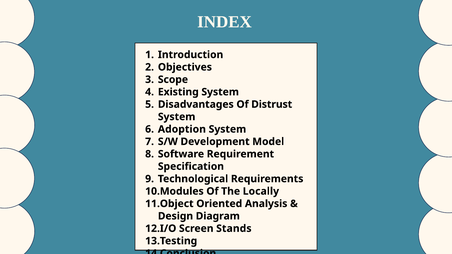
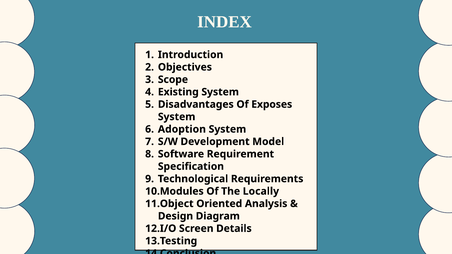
Distrust: Distrust -> Exposes
Stands: Stands -> Details
